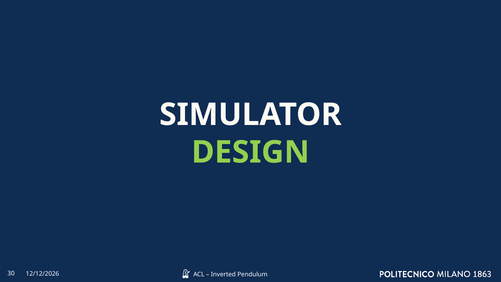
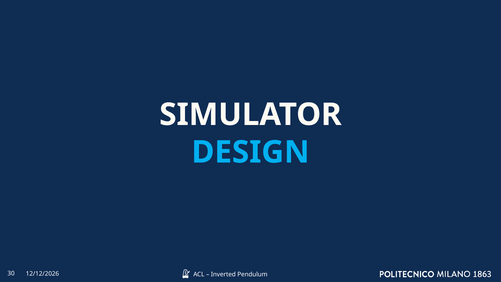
DESIGN colour: light green -> light blue
